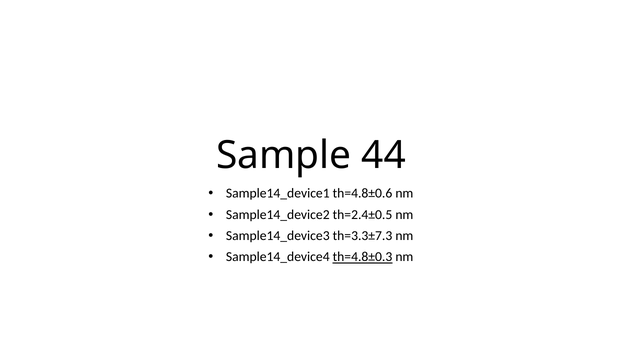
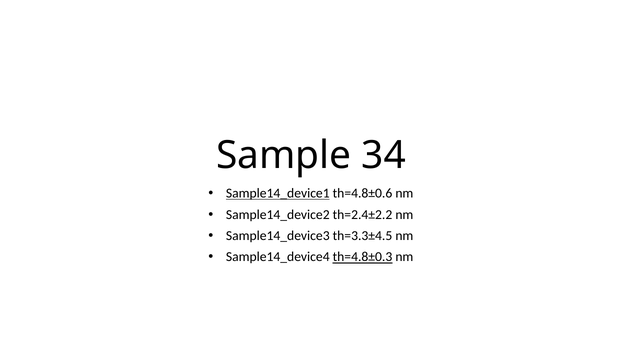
44: 44 -> 34
Sample14_device1 underline: none -> present
th=2.4±0.5: th=2.4±0.5 -> th=2.4±2.2
th=3.3±7.3: th=3.3±7.3 -> th=3.3±4.5
